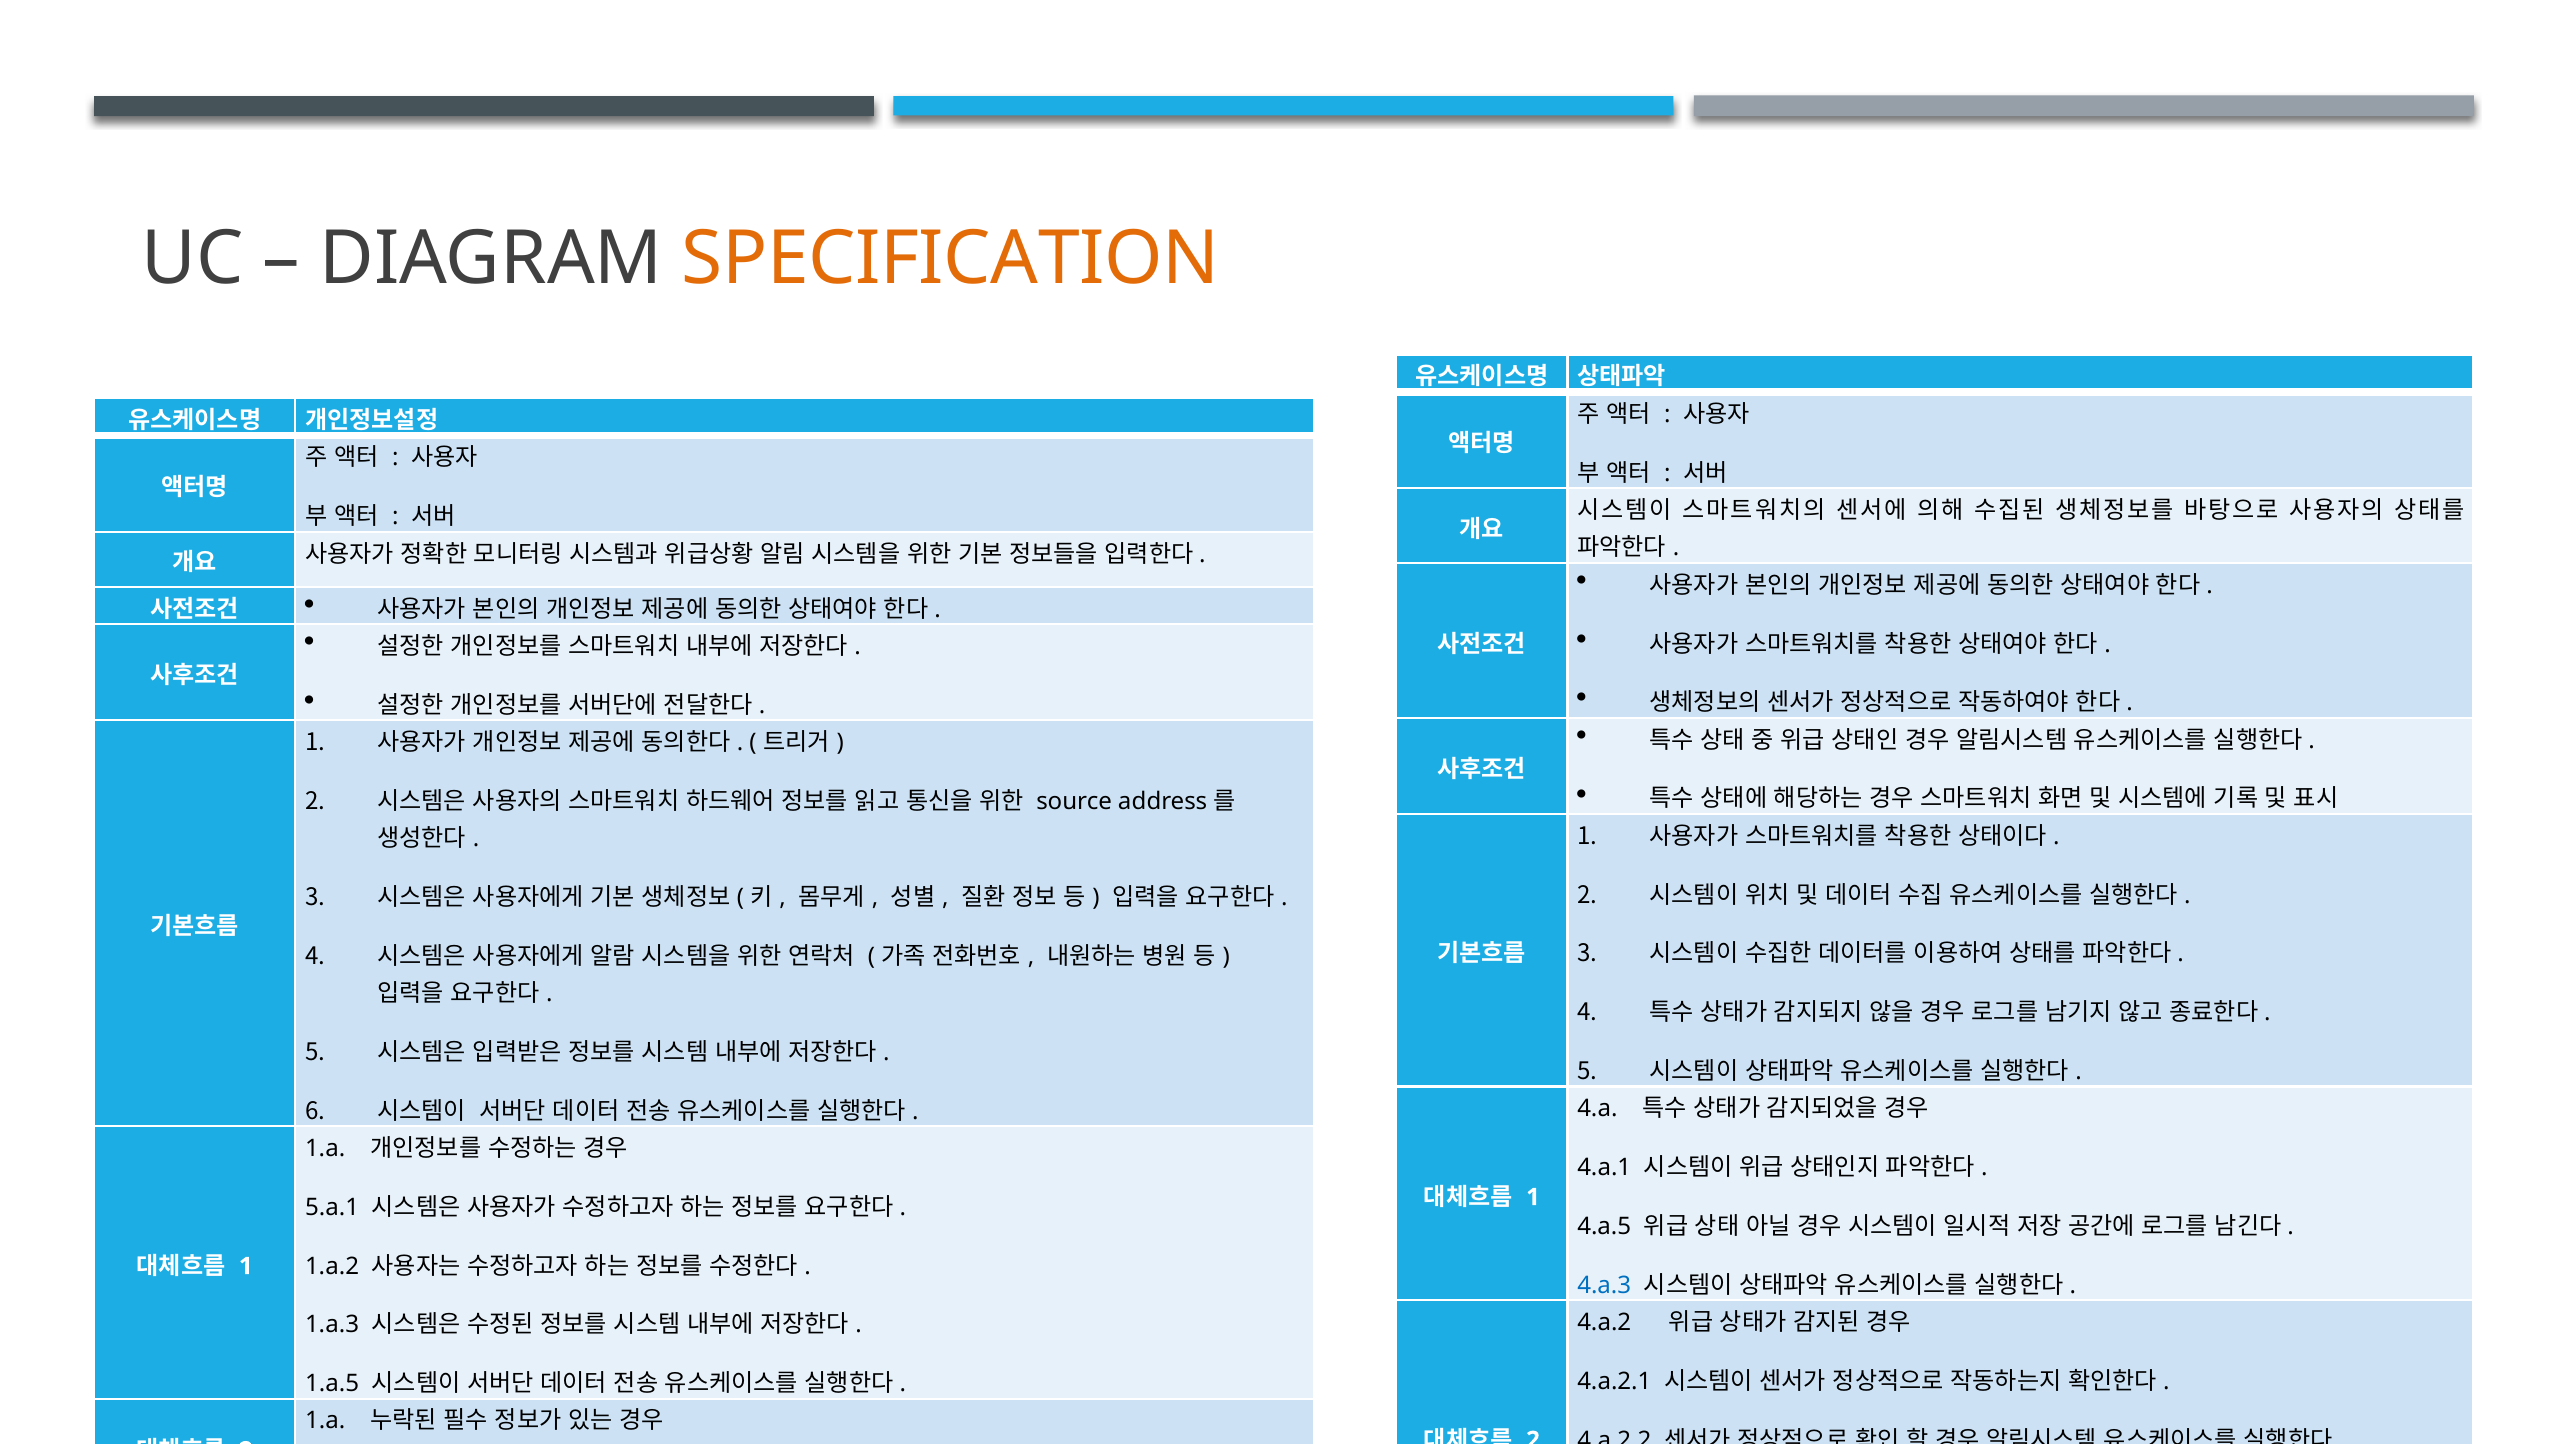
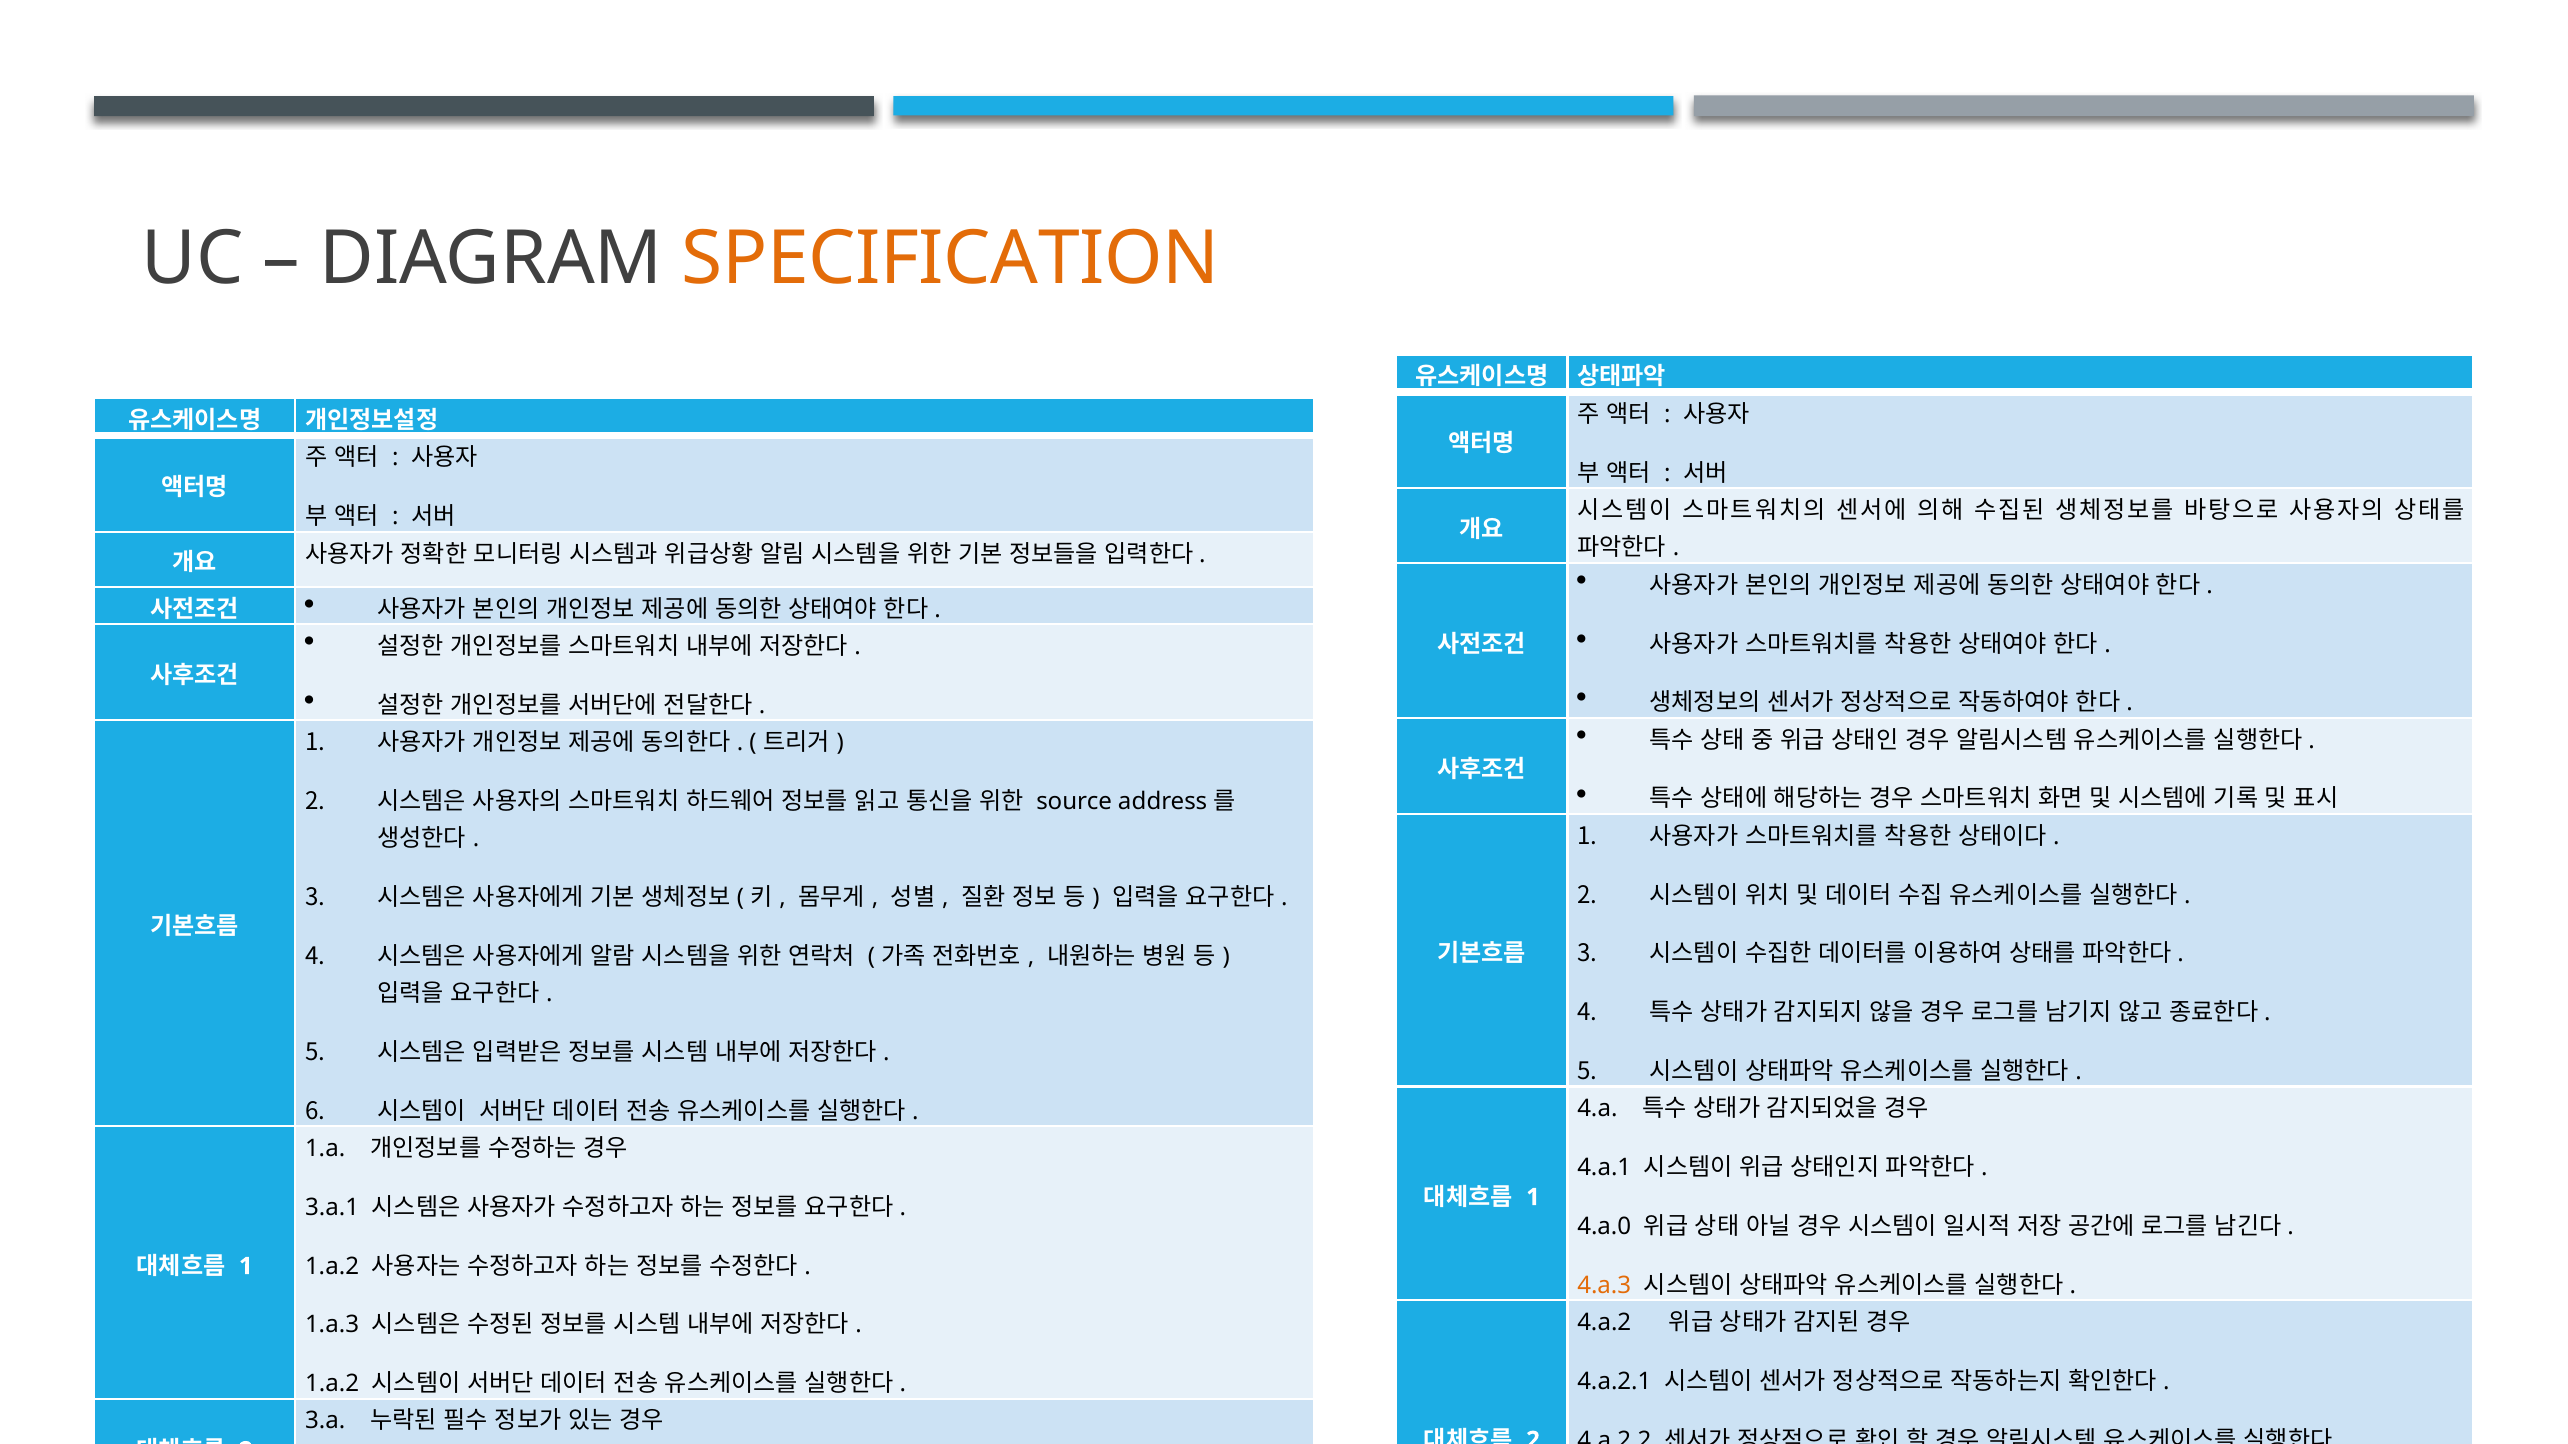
5.a.1 at (332, 1208): 5.a.1 -> 3.a.1
4.a.5: 4.a.5 -> 4.a.0
4.a.3 colour: blue -> orange
1.a.5 at (332, 1384): 1.a.5 -> 1.a.2
1.a at (325, 1422): 1.a -> 3.a
